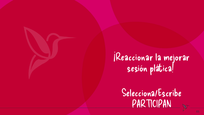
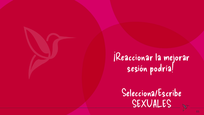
plática: plática -> podría
PARTICIPAN: PARTICIPAN -> SEXUALES
